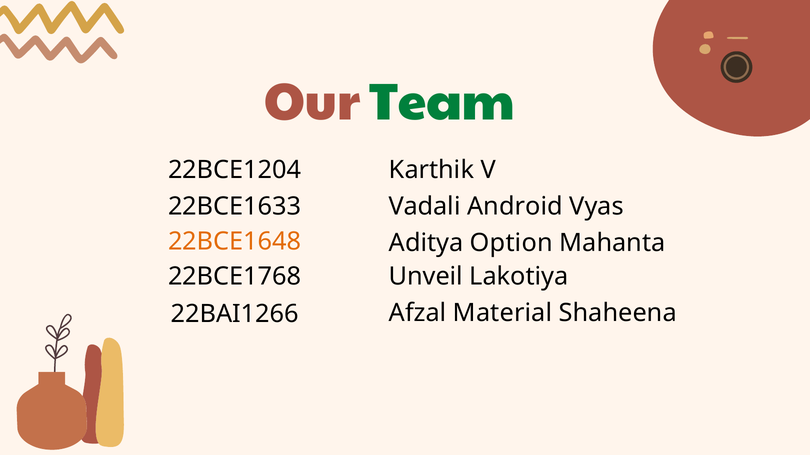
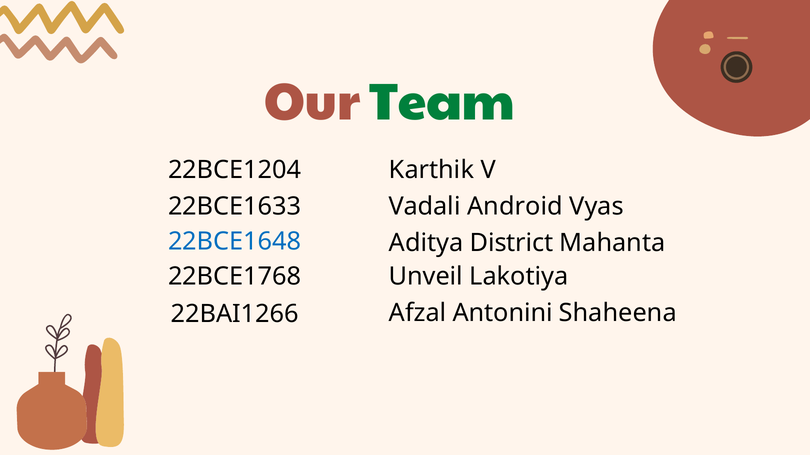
22BCE1648 colour: orange -> blue
Option: Option -> District
Material: Material -> Antonini
